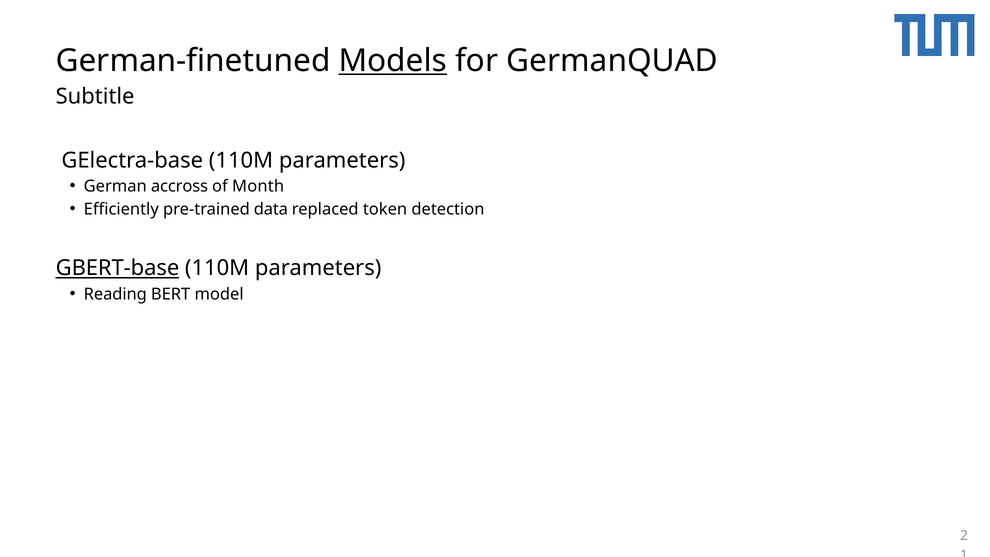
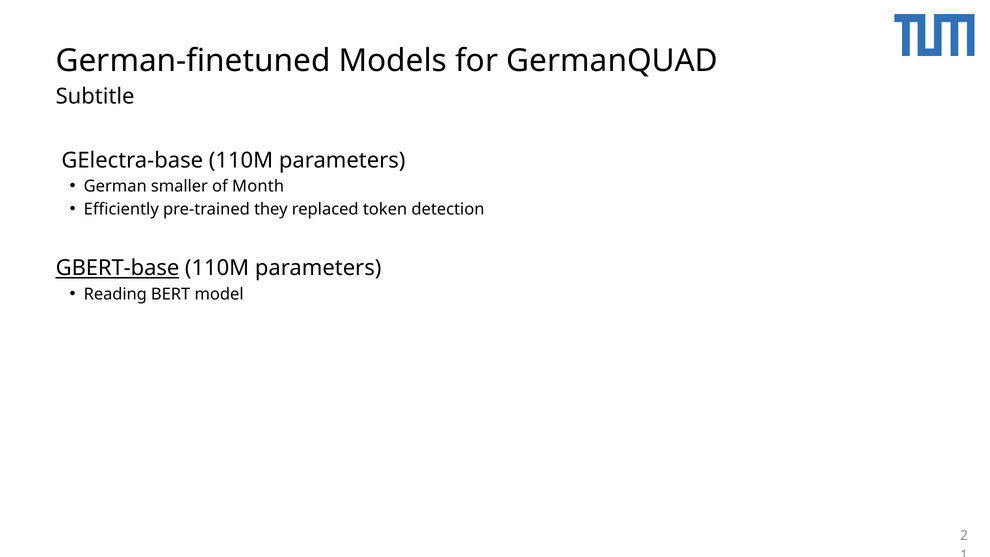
Models underline: present -> none
accross: accross -> smaller
data: data -> they
